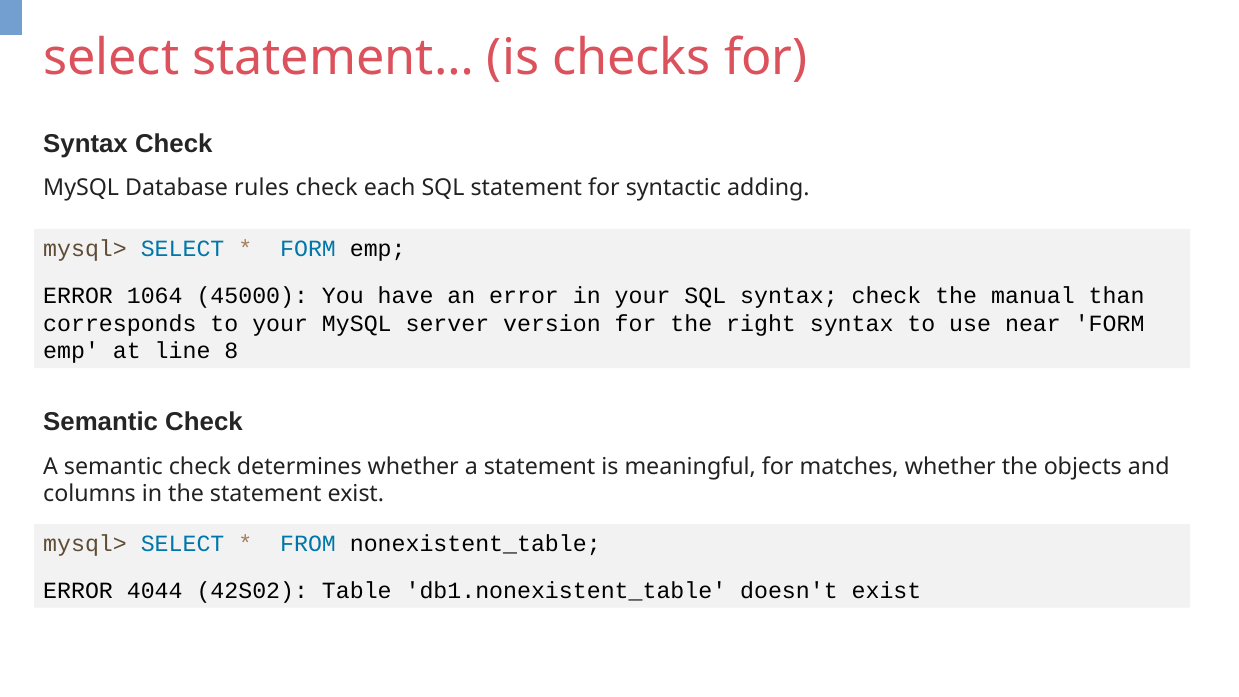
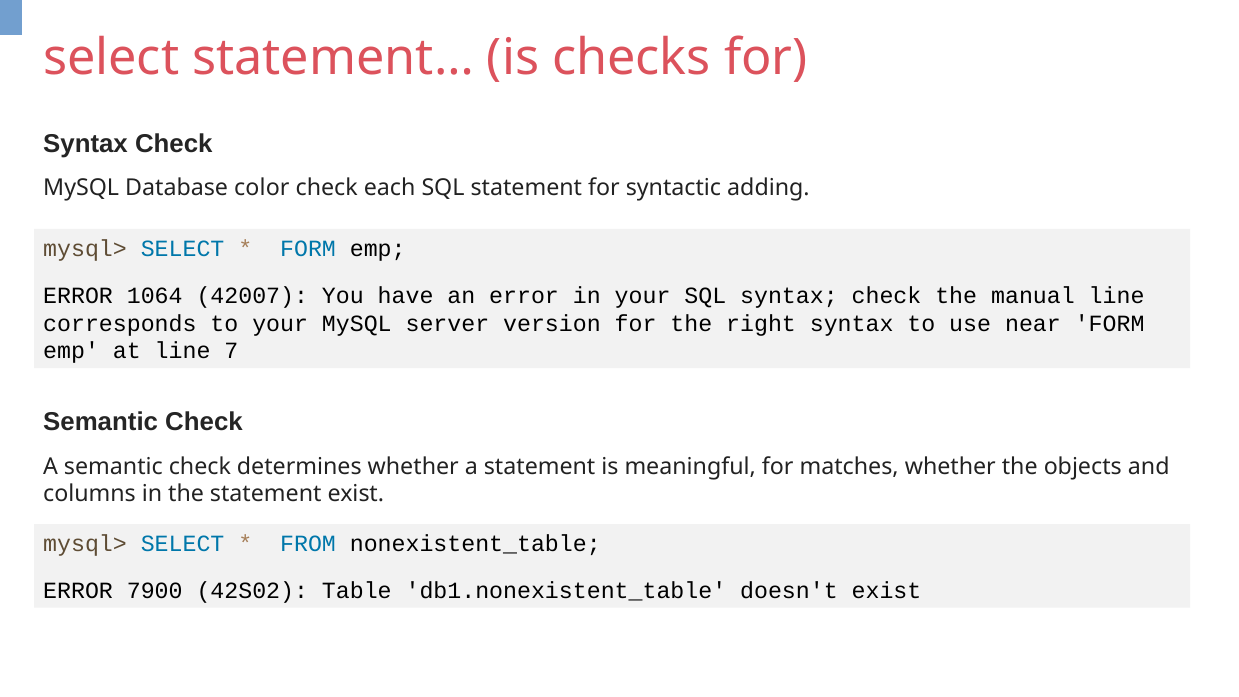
rules: rules -> color
45000: 45000 -> 42007
manual than: than -> line
8: 8 -> 7
4044: 4044 -> 7900
